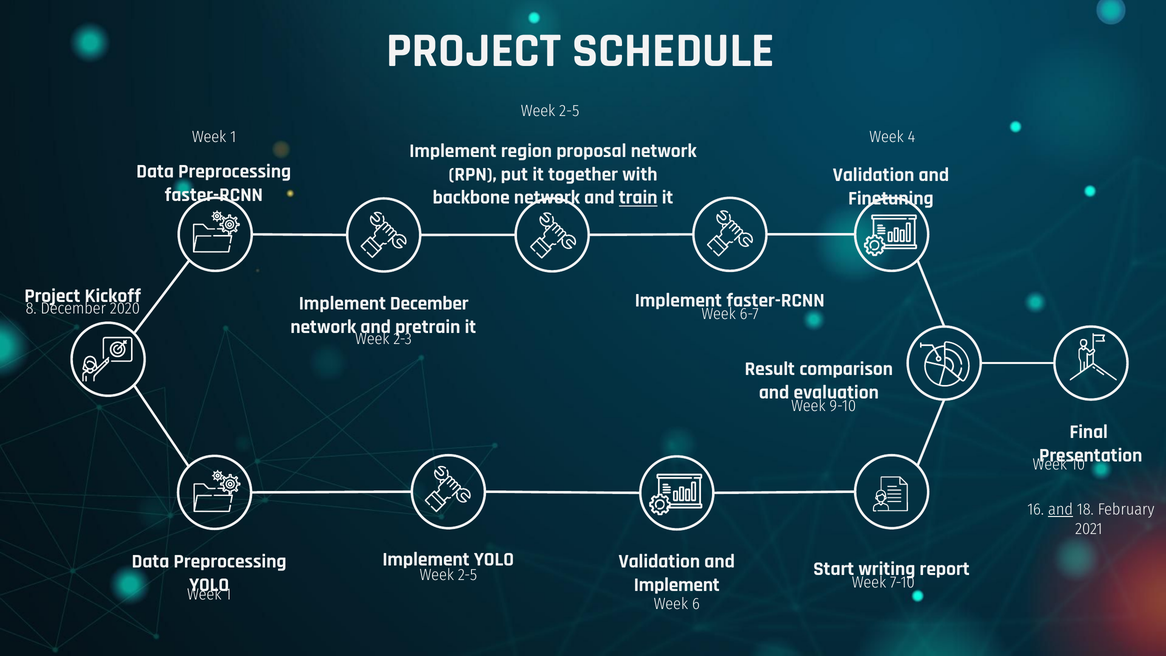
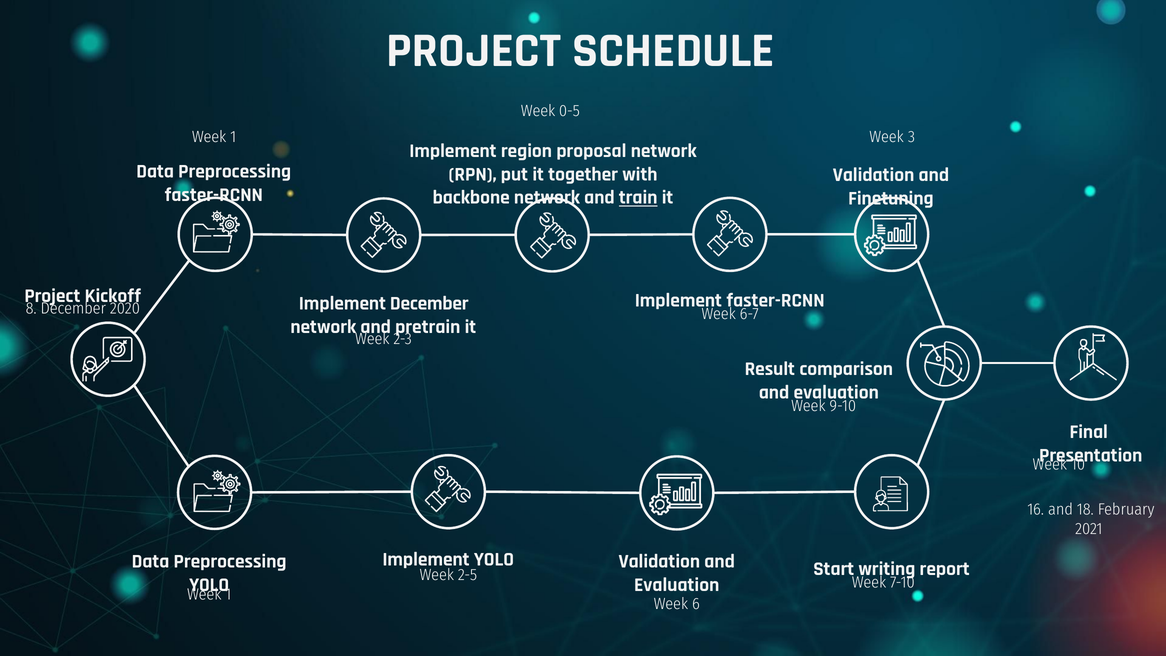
2-5 at (569, 111): 2-5 -> 0-5
4: 4 -> 3
and at (1060, 509) underline: present -> none
Implement at (677, 585): Implement -> Evaluation
